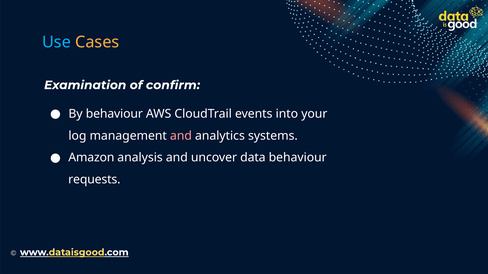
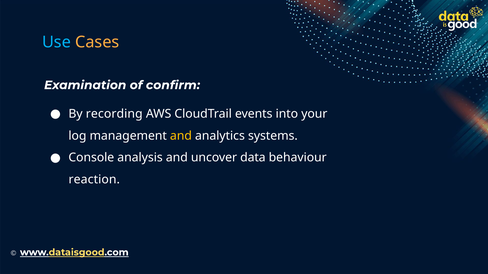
By behaviour: behaviour -> recording
and at (181, 136) colour: pink -> yellow
Amazon: Amazon -> Console
requests: requests -> reaction
